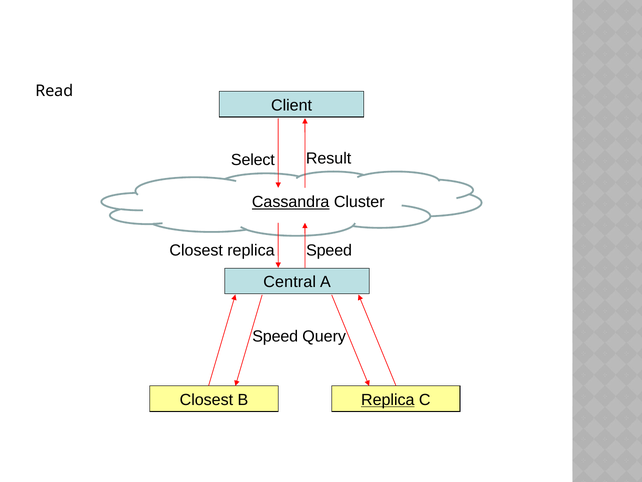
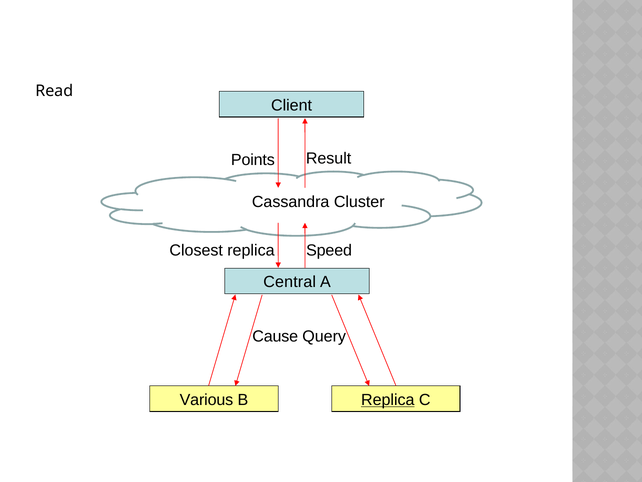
Select: Select -> Points
Cassandra underline: present -> none
Speed at (275, 336): Speed -> Cause
Closest at (206, 399): Closest -> Various
